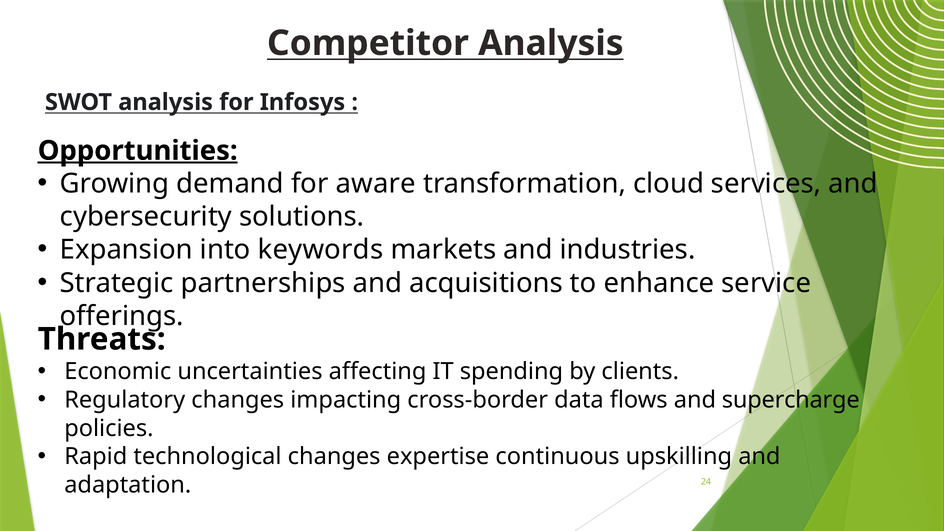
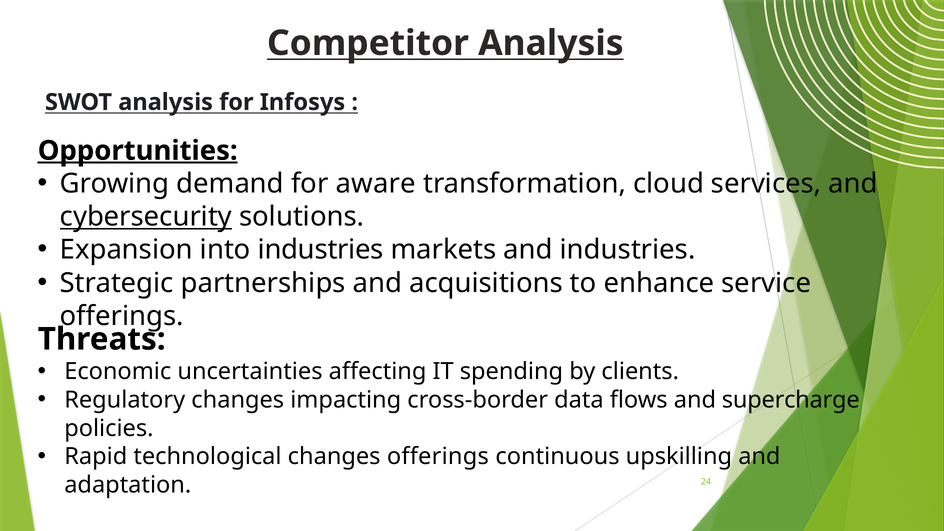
cybersecurity underline: none -> present
into keywords: keywords -> industries
changes expertise: expertise -> offerings
